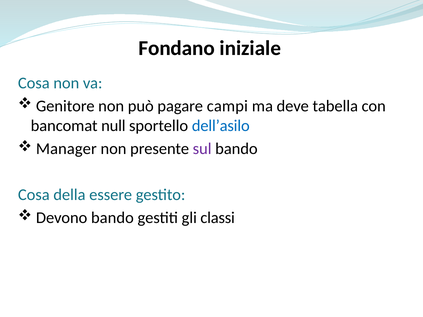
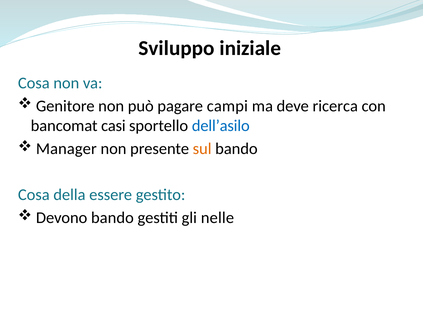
Fondano: Fondano -> Sviluppo
tabella: tabella -> ricerca
null: null -> casi
sul colour: purple -> orange
classi: classi -> nelle
